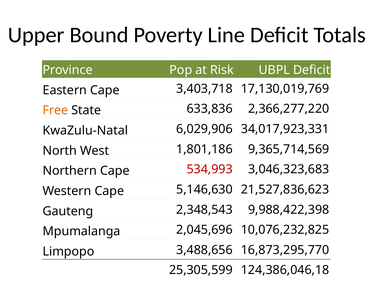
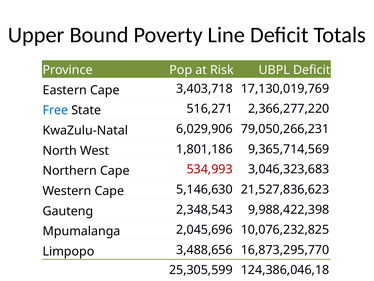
Free colour: orange -> blue
633,836: 633,836 -> 516,271
34,017,923,331: 34,017,923,331 -> 79,050,266,231
